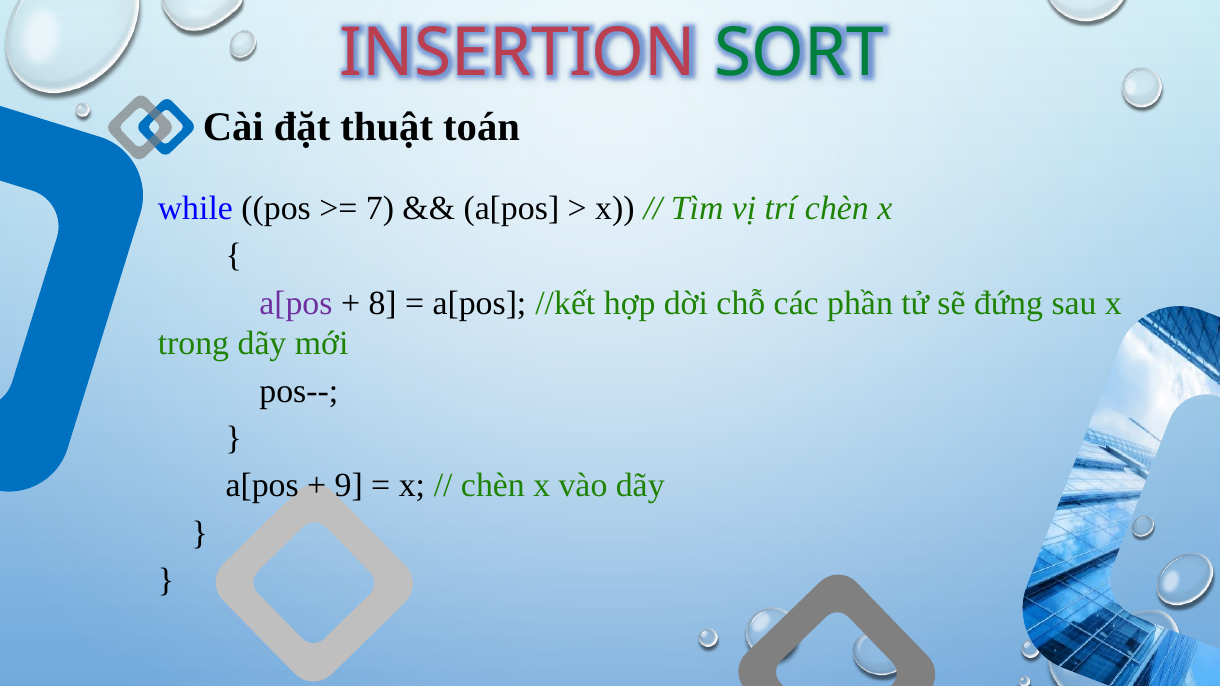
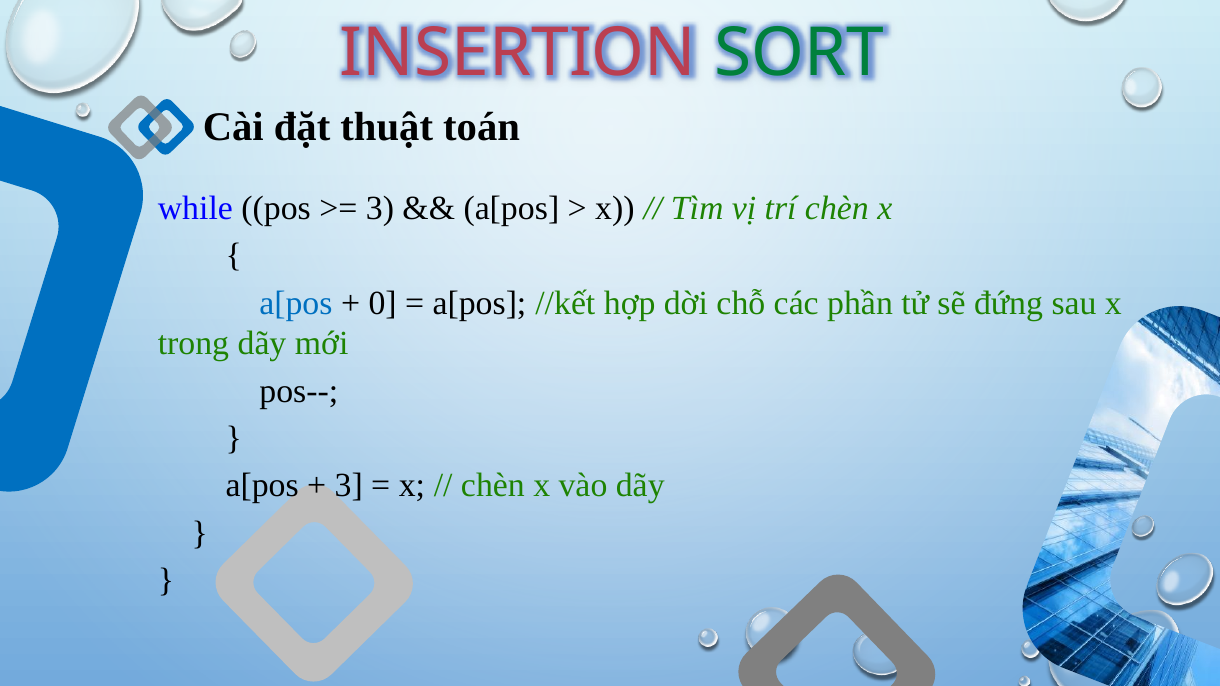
7 at (380, 208): 7 -> 3
a[pos at (296, 303) colour: purple -> blue
8: 8 -> 0
9 at (349, 486): 9 -> 3
